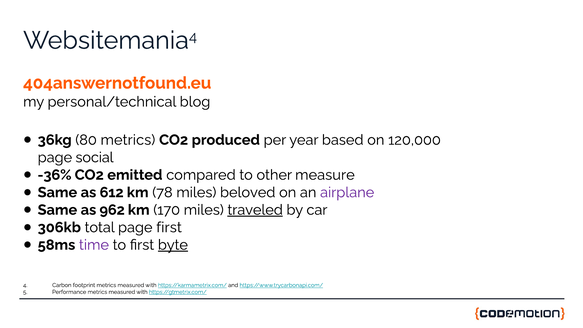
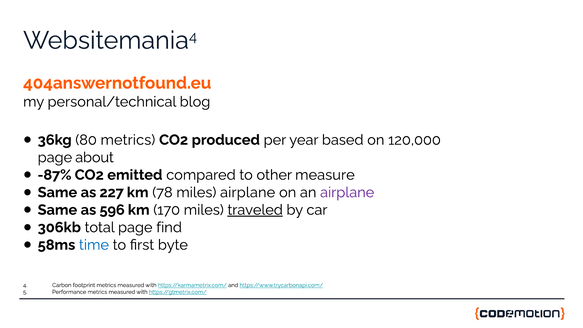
social: social -> about
-36%: -36% -> -87%
612: 612 -> 227
miles beloved: beloved -> airplane
962: 962 -> 596
page first: first -> find
time colour: purple -> blue
byte underline: present -> none
